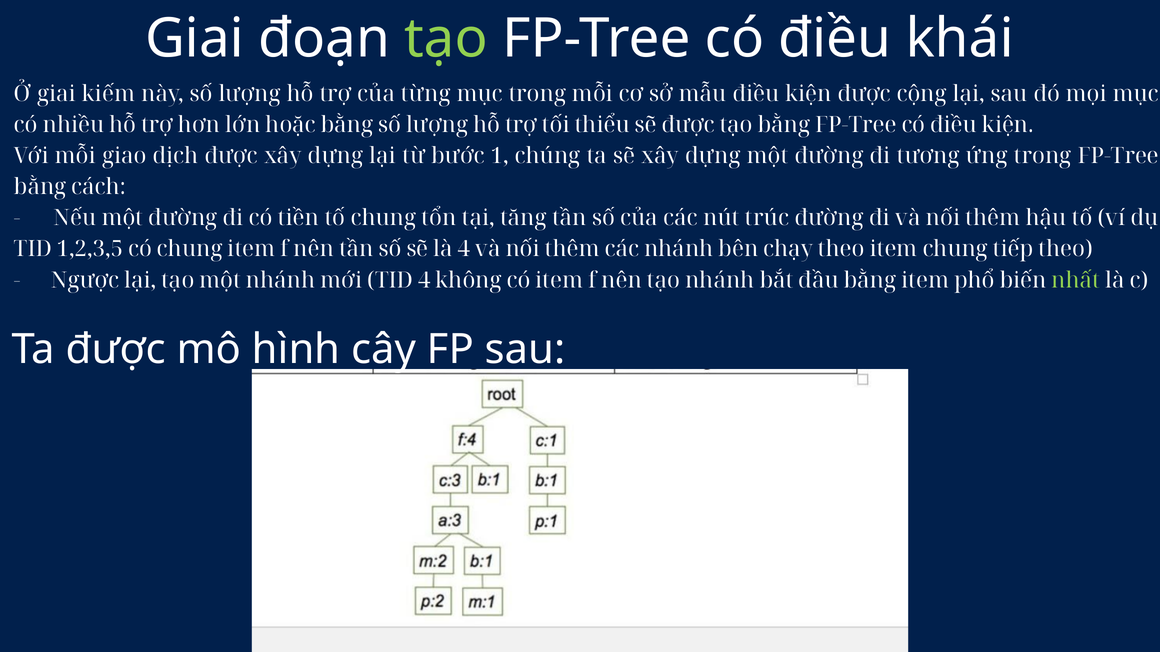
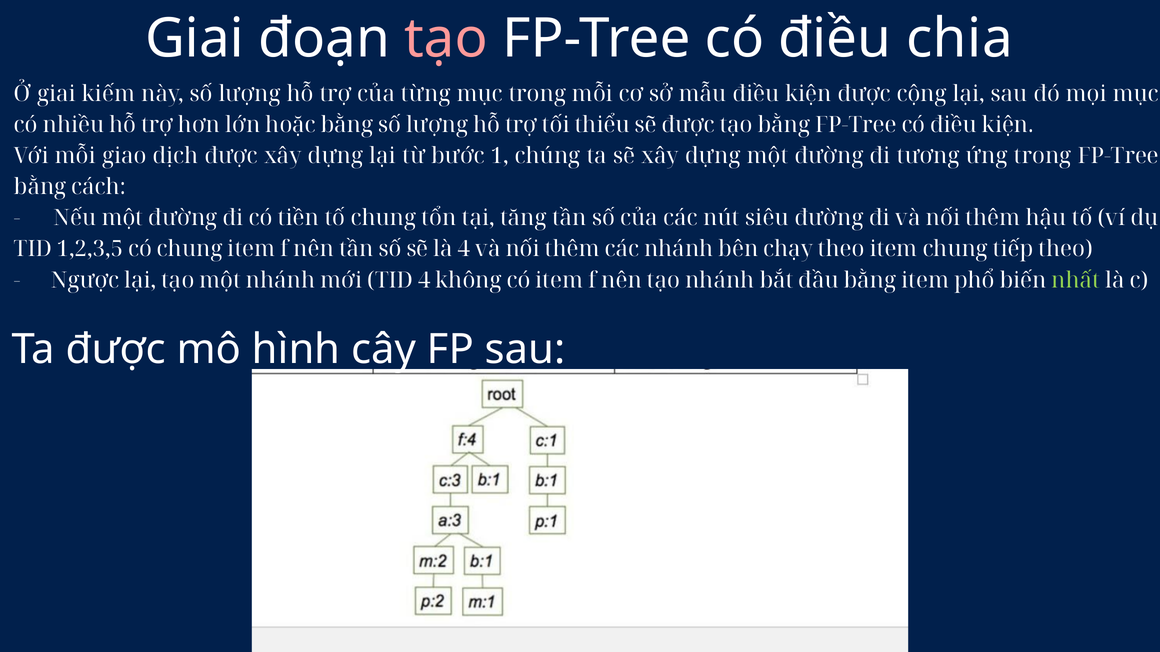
tạo at (446, 39) colour: light green -> pink
khái: khái -> chia
trúc: trúc -> siêu
